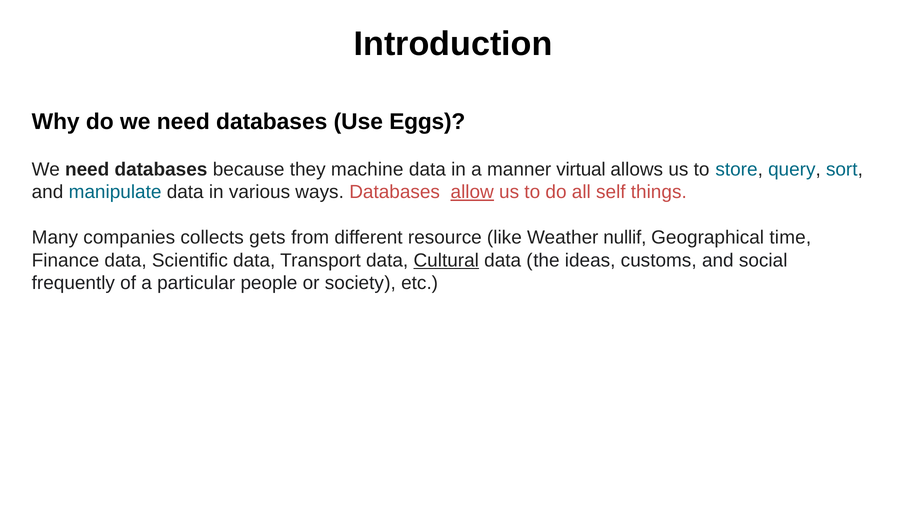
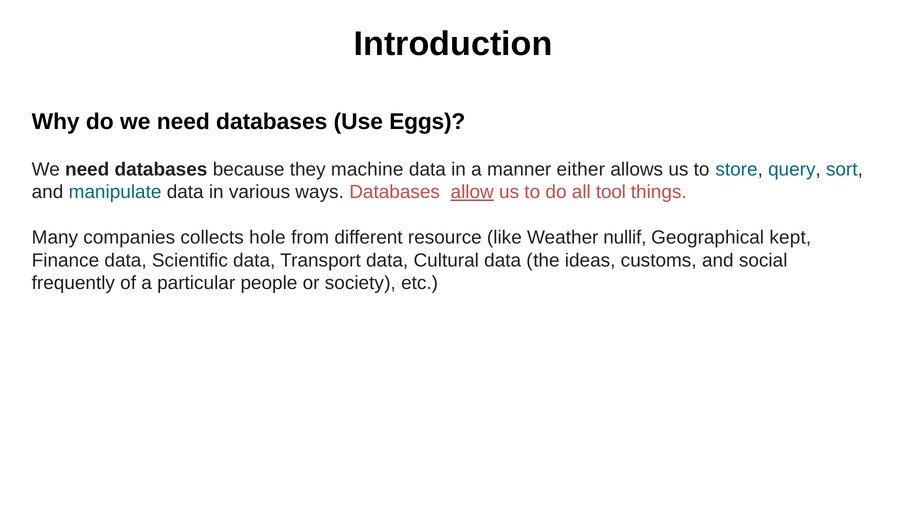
virtual: virtual -> either
self: self -> tool
gets: gets -> hole
time: time -> kept
Cultural underline: present -> none
